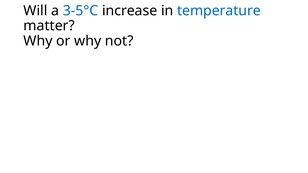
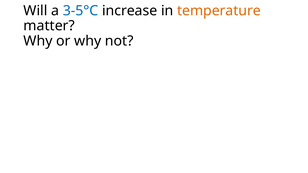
temperature colour: blue -> orange
